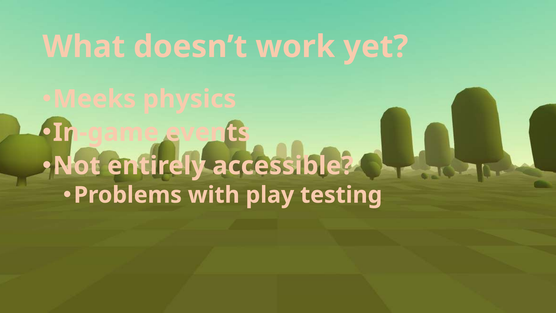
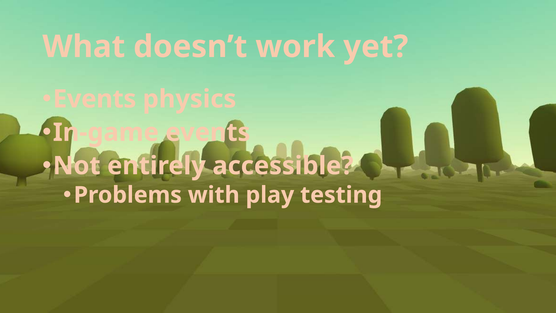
Meeks at (94, 99): Meeks -> Events
